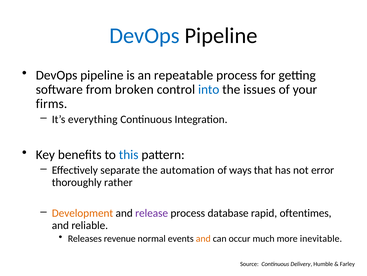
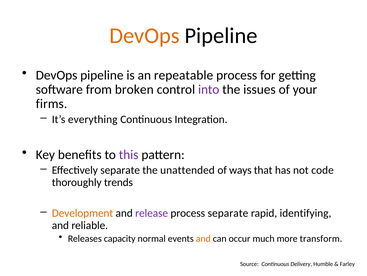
DevOps at (144, 36) colour: blue -> orange
into colour: blue -> purple
this colour: blue -> purple
automation: automation -> unattended
error: error -> code
rather: rather -> trends
process database: database -> separate
oftentimes: oftentimes -> identifying
revenue: revenue -> capacity
inevitable: inevitable -> transform
